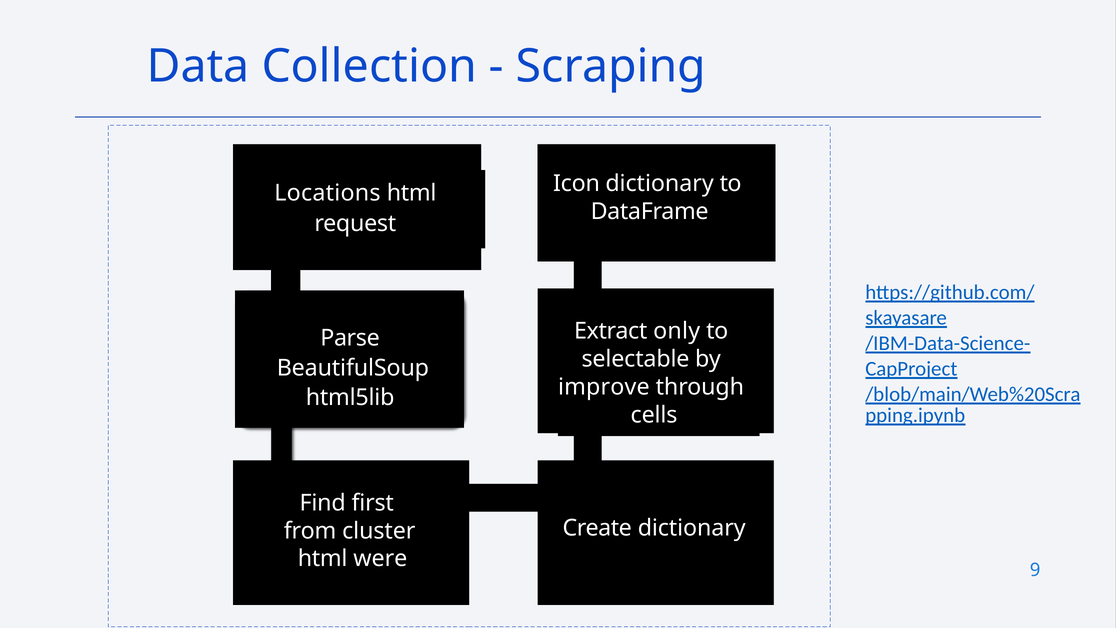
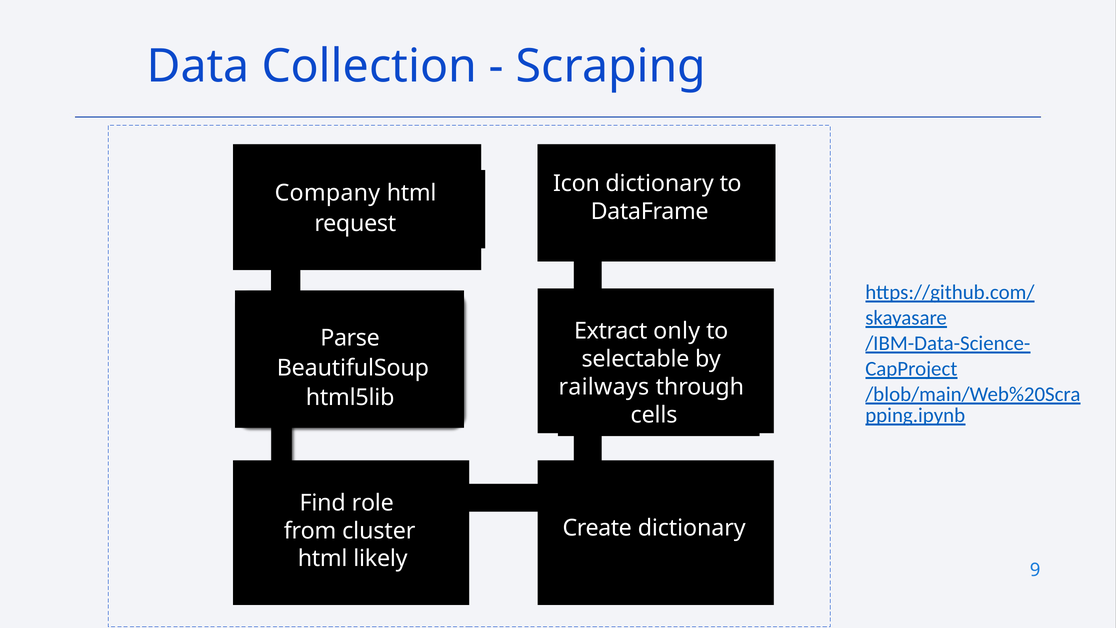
Locations: Locations -> Company
improve: improve -> railways
first: first -> role
were: were -> likely
